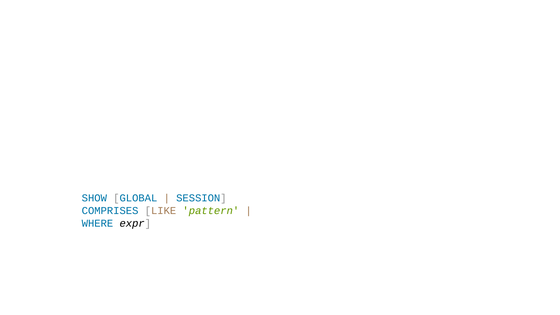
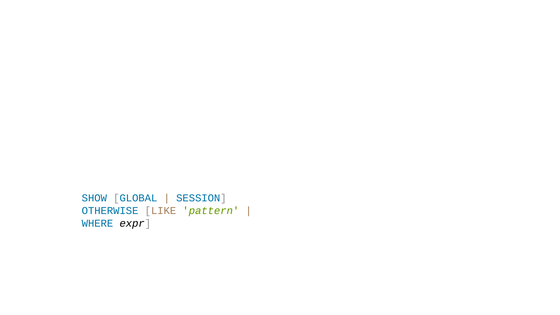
COMPRISES: COMPRISES -> OTHERWISE
